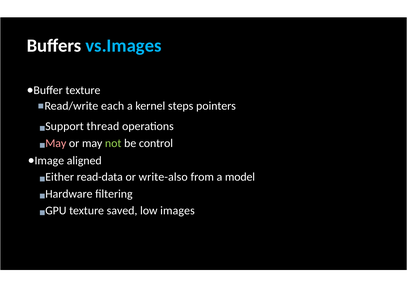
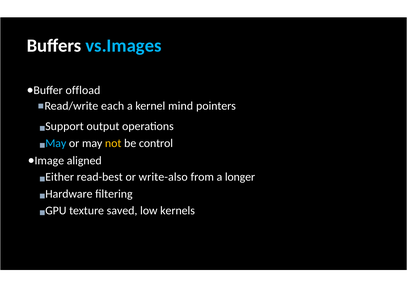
Buffer texture: texture -> offload
steps: steps -> mind
thread: thread -> output
May at (56, 144) colour: pink -> light blue
not colour: light green -> yellow
read-data: read-data -> read-best
model: model -> longer
images: images -> kernels
